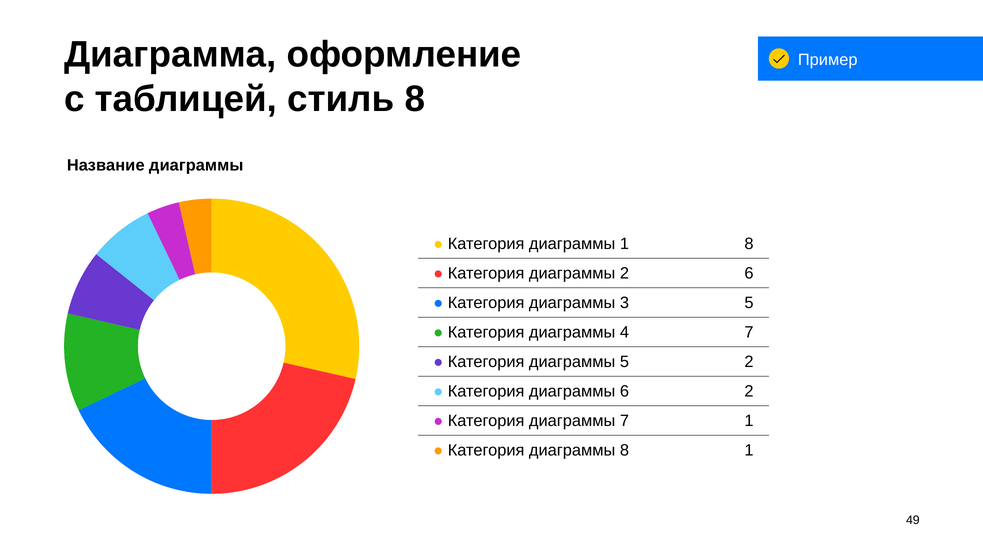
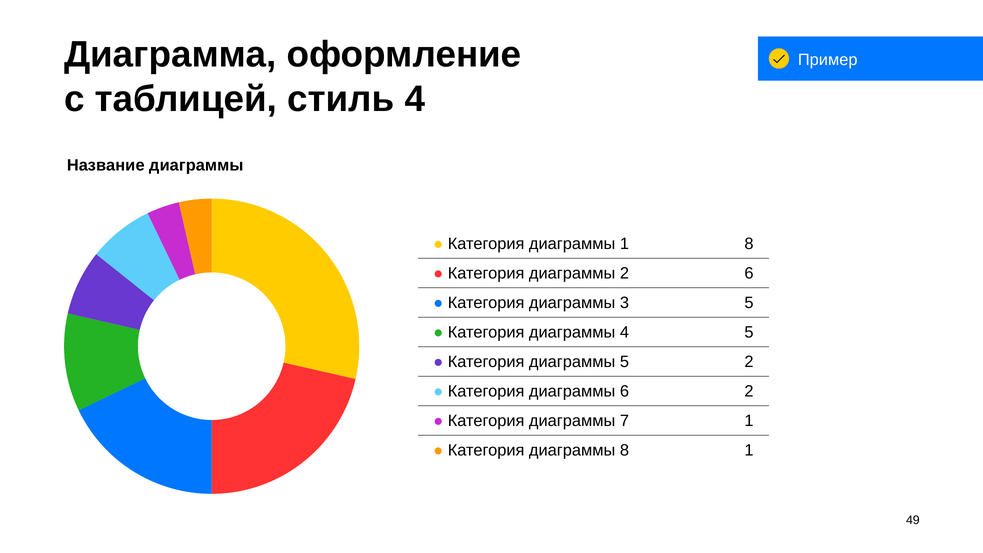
стиль 8: 8 -> 4
4 7: 7 -> 5
